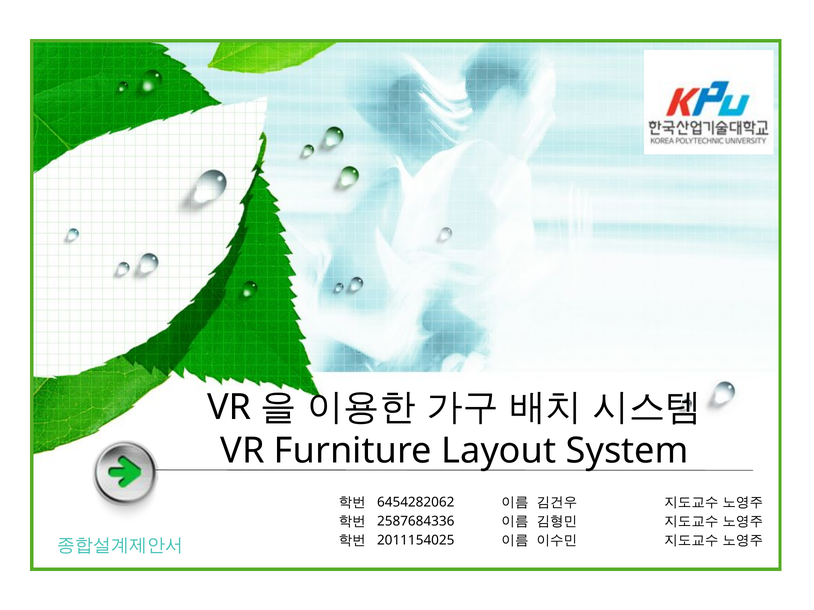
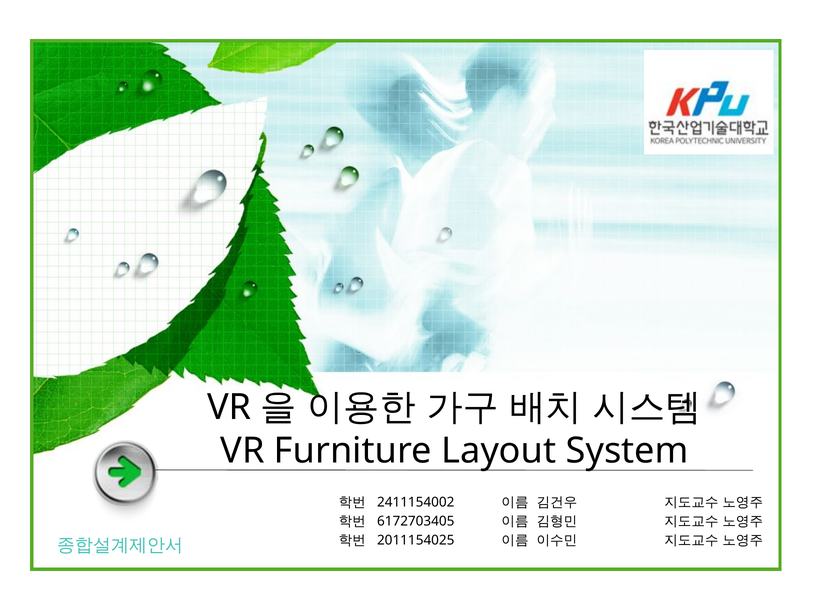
6454282062: 6454282062 -> 2411154002
2587684336: 2587684336 -> 6172703405
